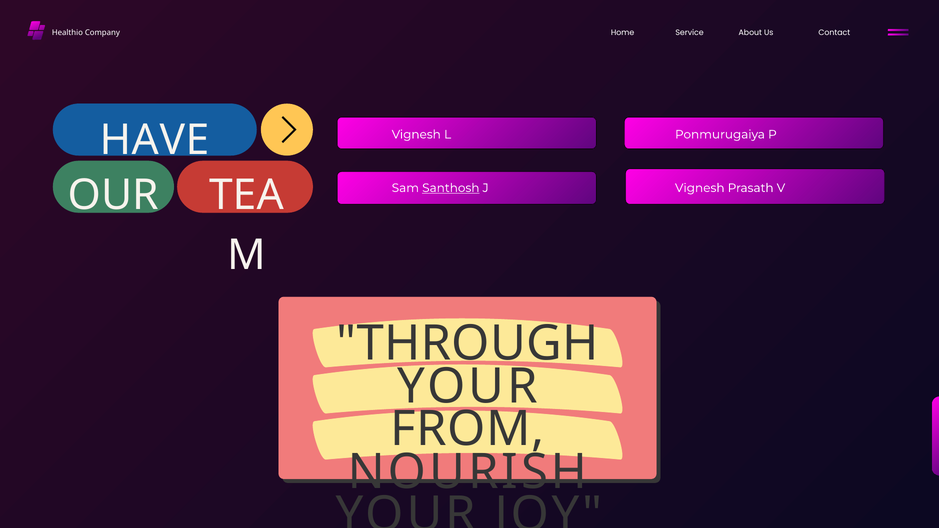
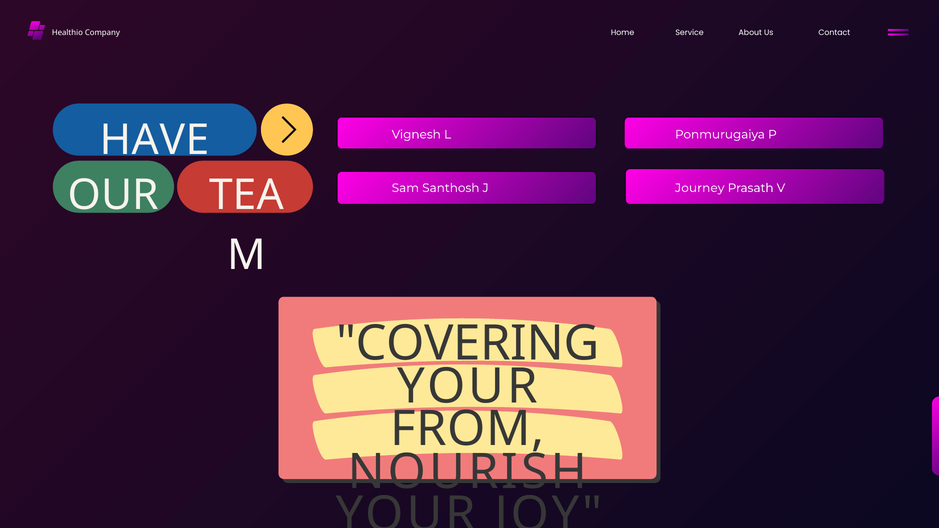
Santhosh underline: present -> none
J Vignesh: Vignesh -> Journey
THROUGH: THROUGH -> COVERING
